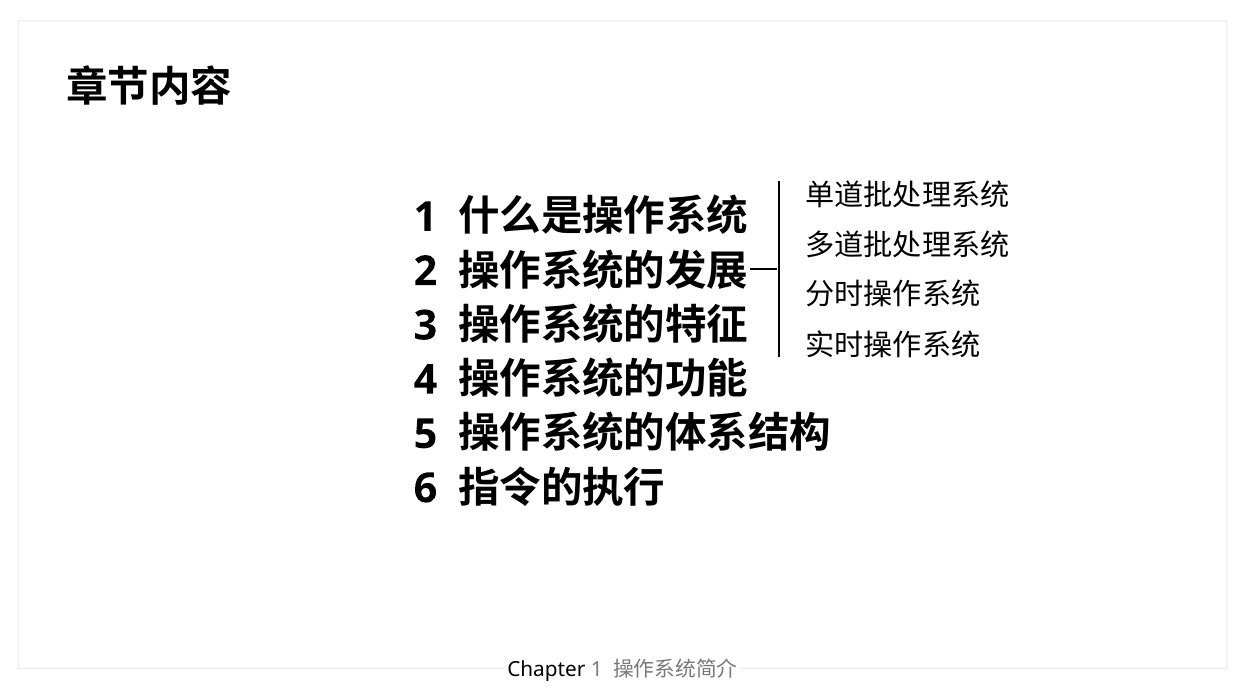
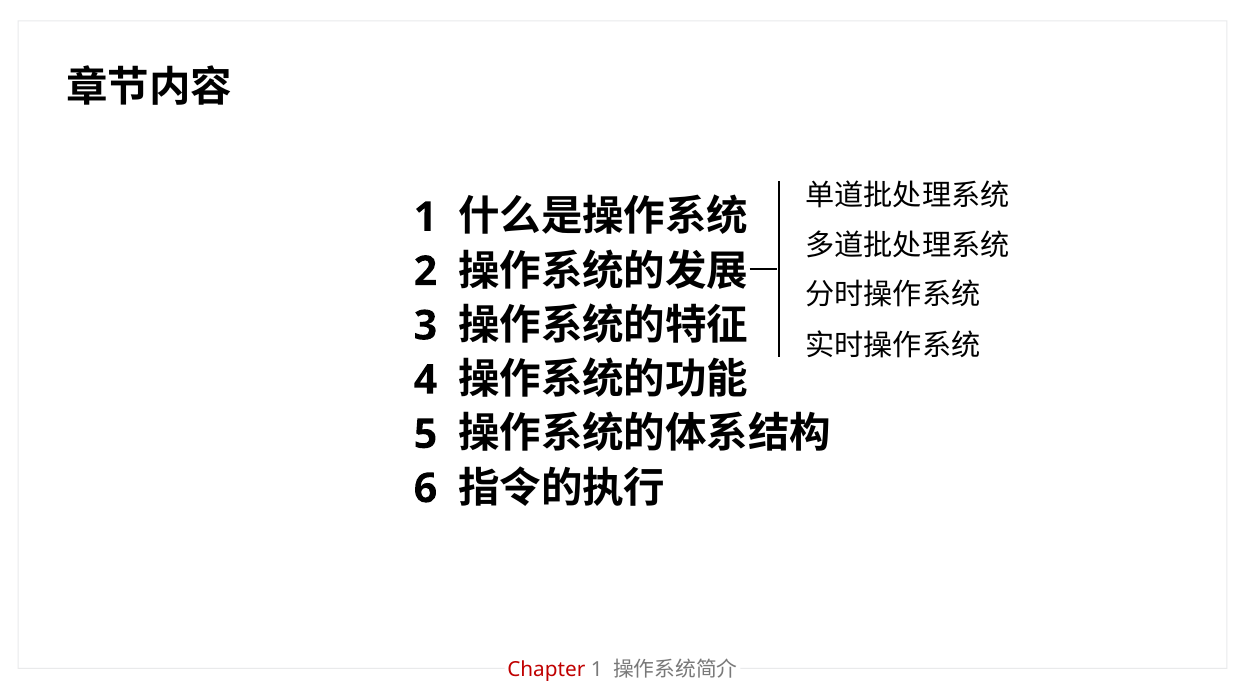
Chapter colour: black -> red
